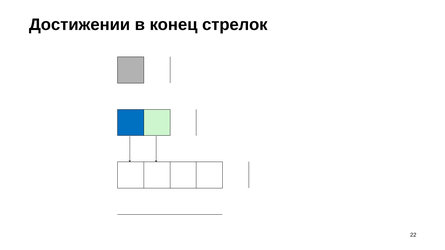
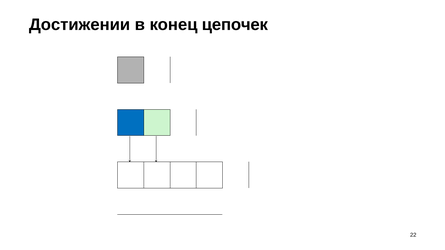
стрелок: стрелок -> цепочек
